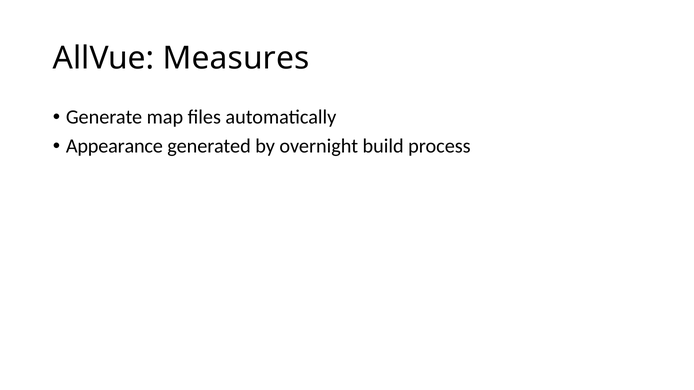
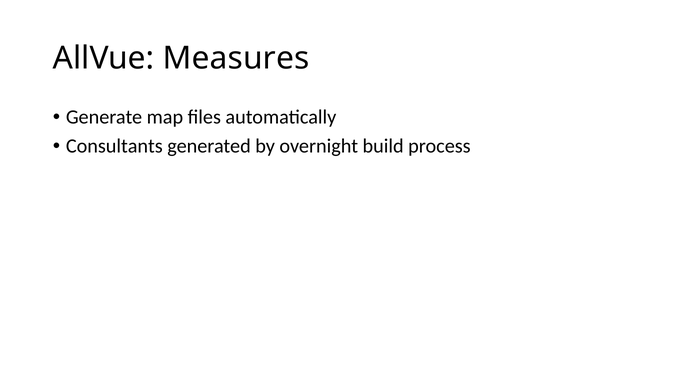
Appearance: Appearance -> Consultants
